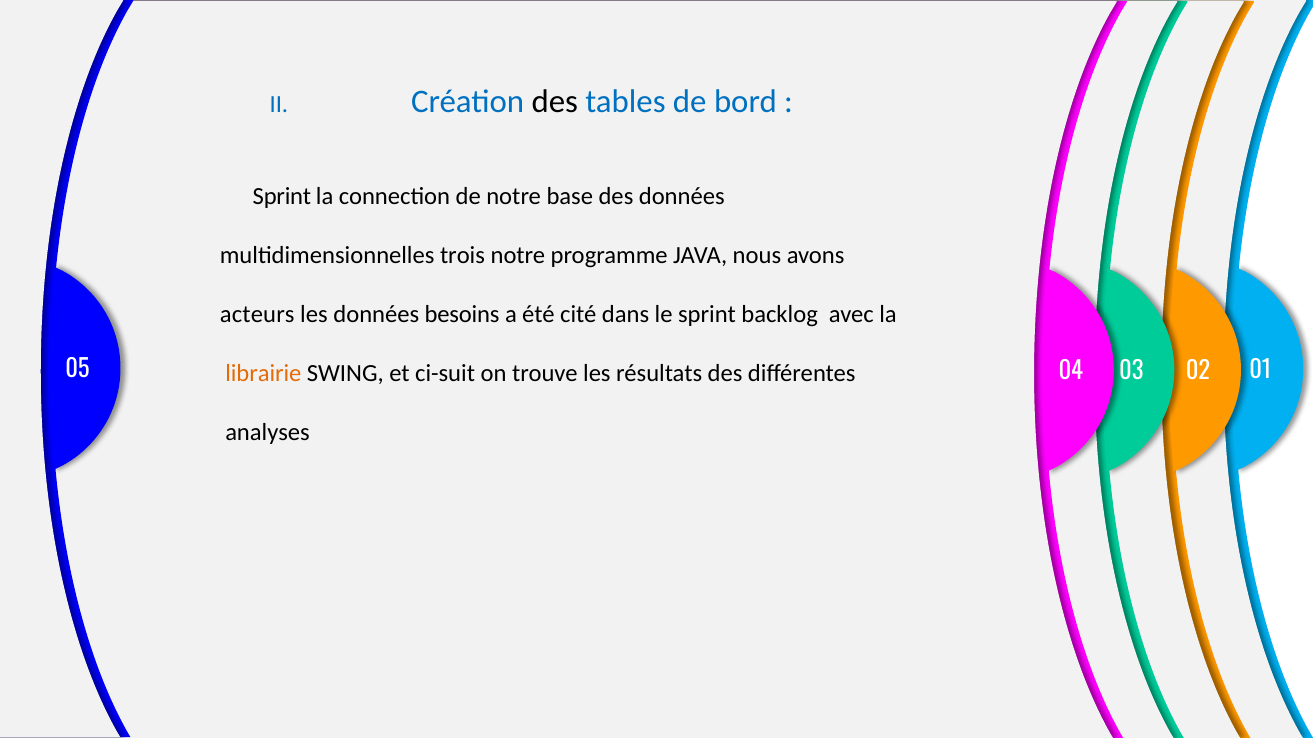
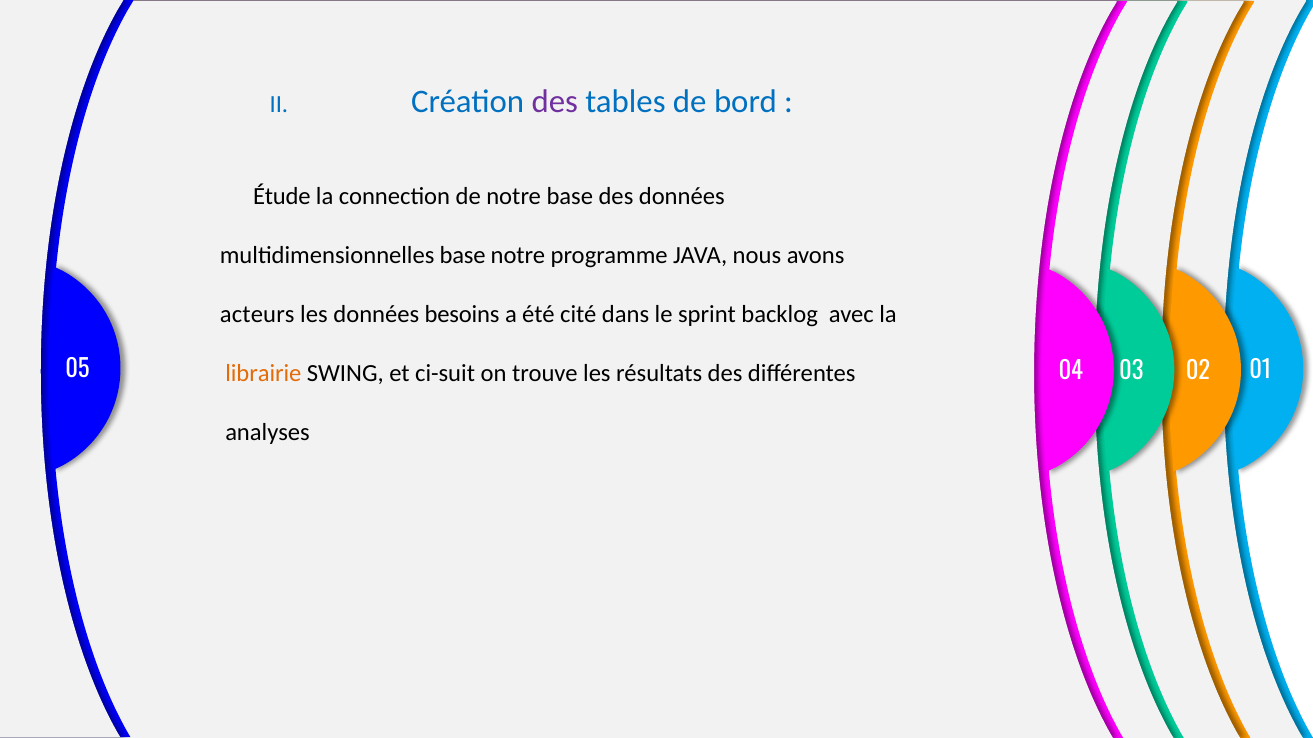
des at (555, 102) colour: black -> purple
Sprint at (282, 196): Sprint -> Étude
multidimensionnelles trois: trois -> base
